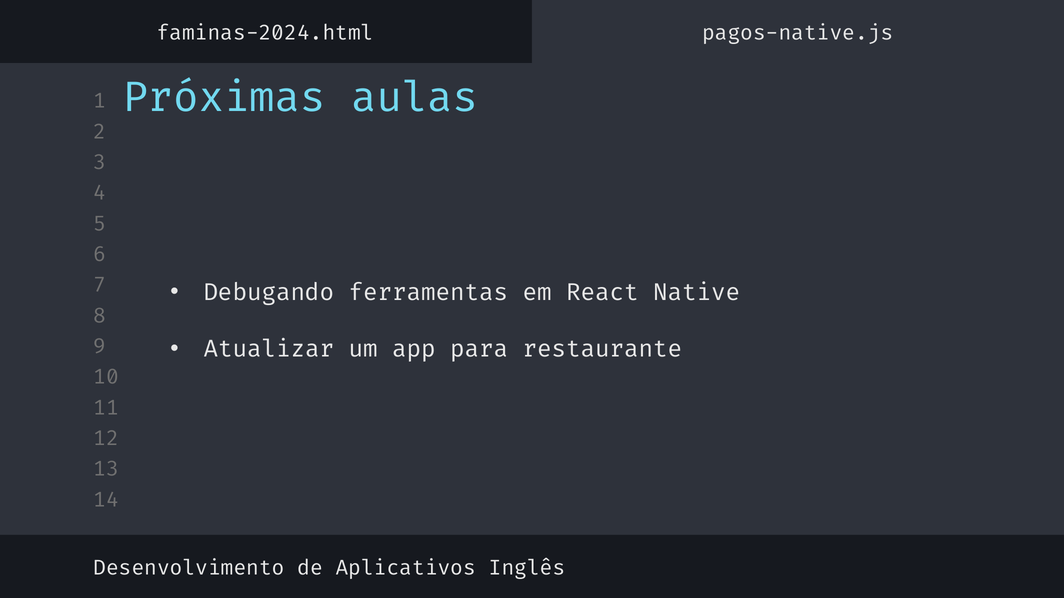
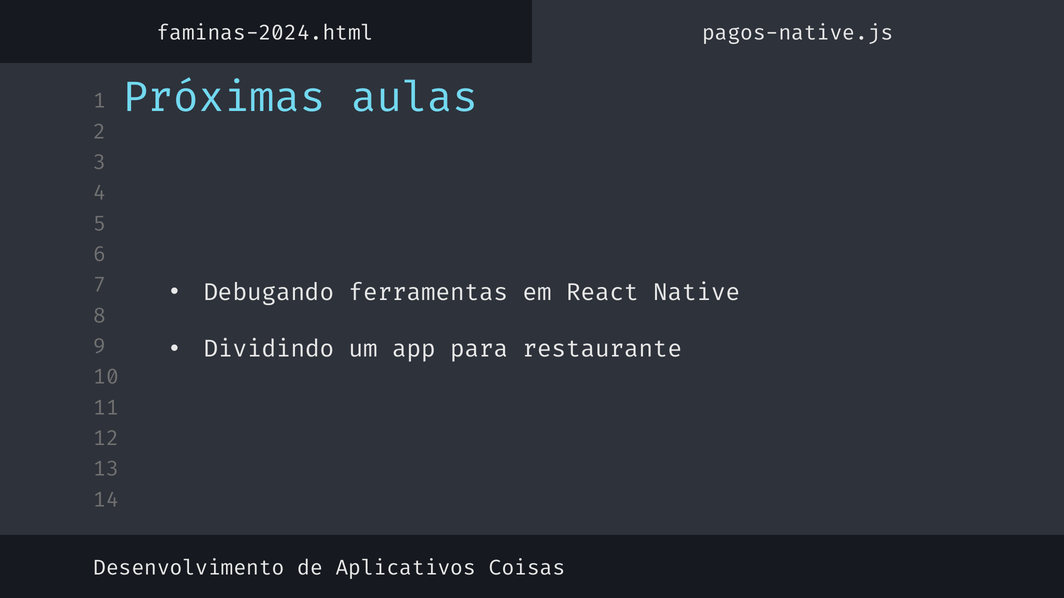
Atualizar: Atualizar -> Dividindo
Inglês: Inglês -> Coisas
